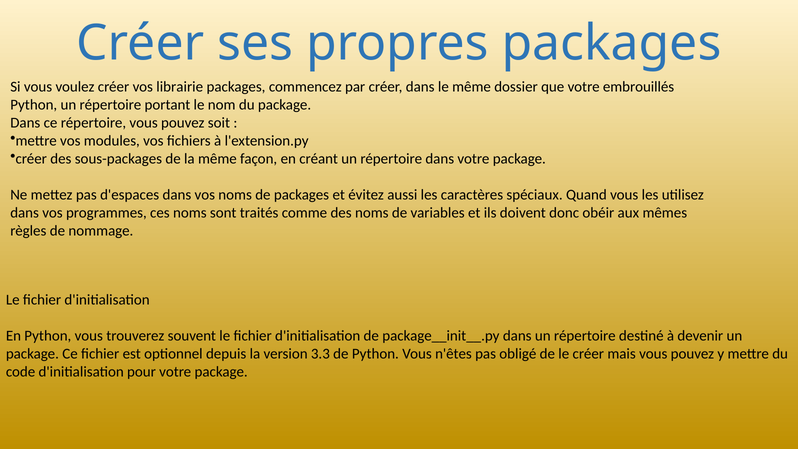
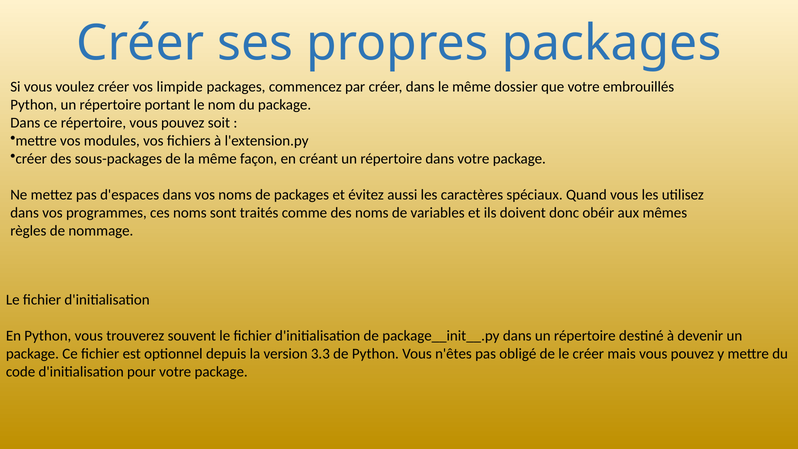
librairie: librairie -> limpide
